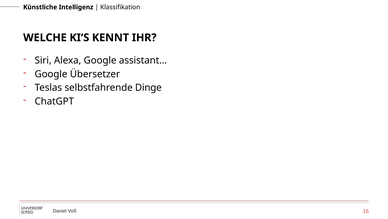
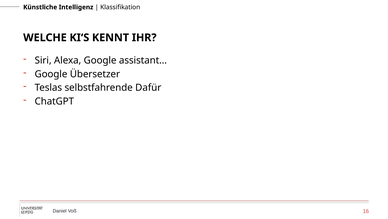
Dinge: Dinge -> Dafür
